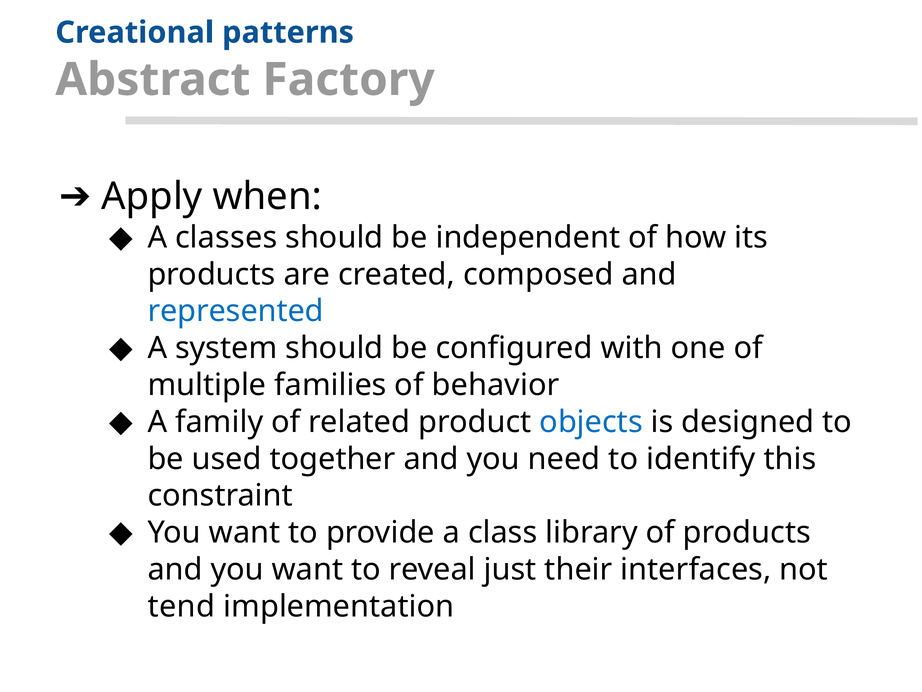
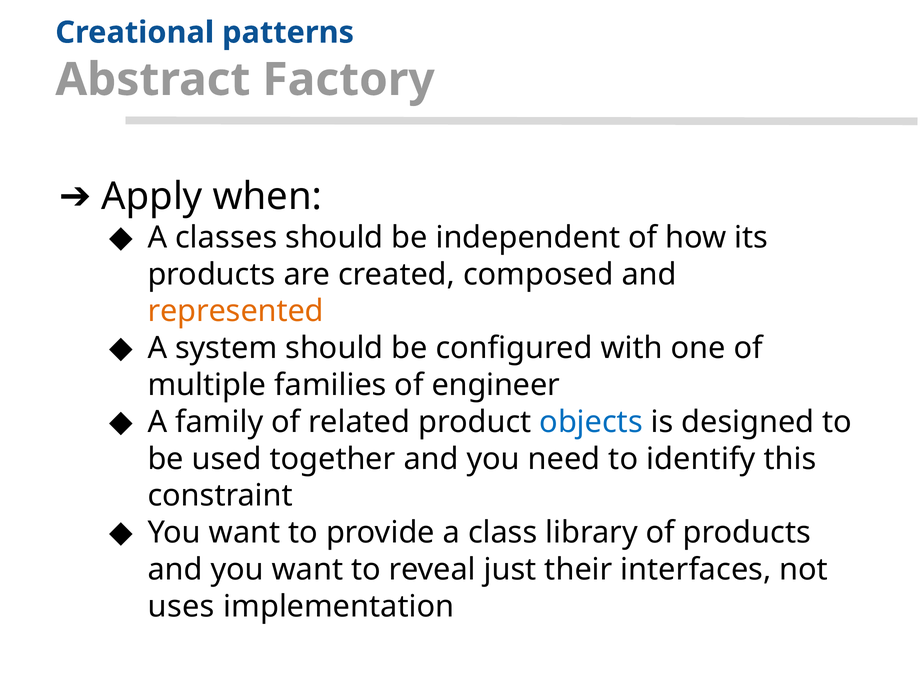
represented colour: blue -> orange
behavior: behavior -> engineer
tend: tend -> uses
